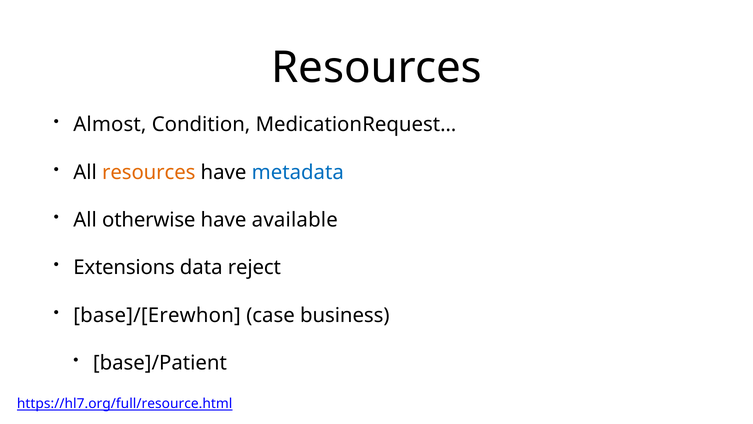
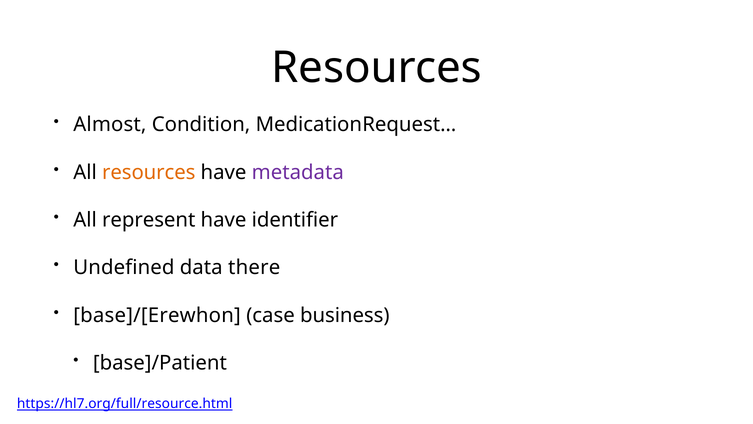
metadata colour: blue -> purple
otherwise: otherwise -> represent
available: available -> identifier
Extensions: Extensions -> Undefined
reject: reject -> there
